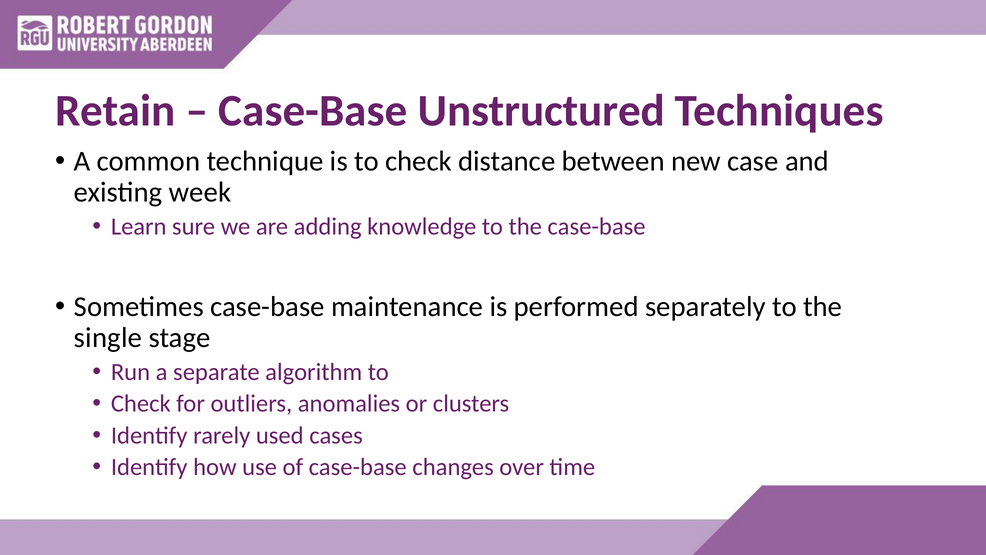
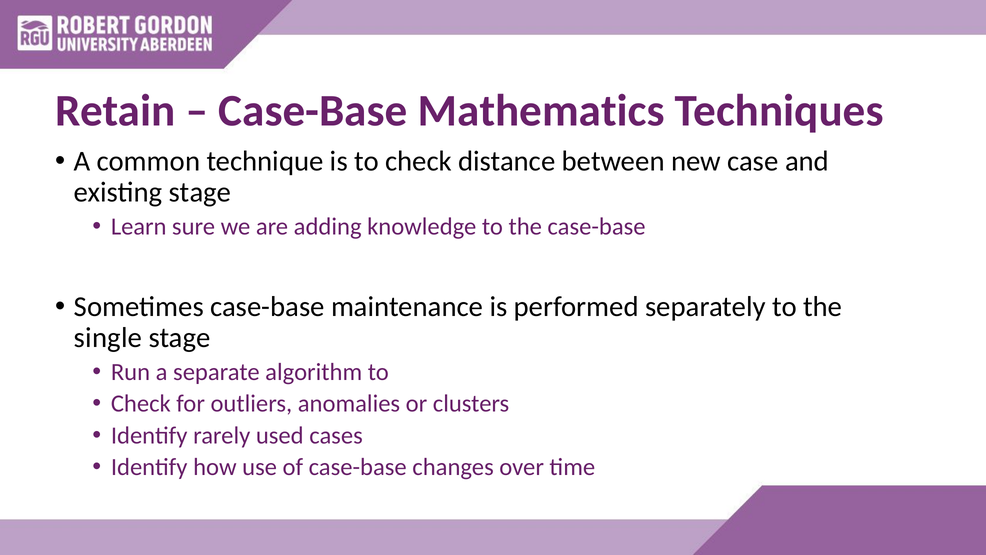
Unstructured: Unstructured -> Mathematics
existing week: week -> stage
